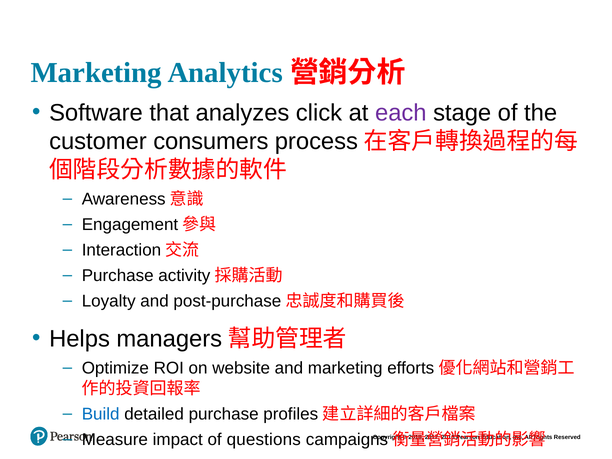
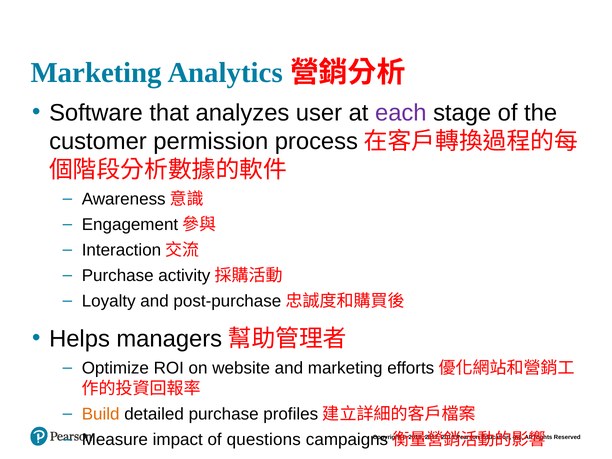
click: click -> user
consumers: consumers -> permission
Build colour: blue -> orange
